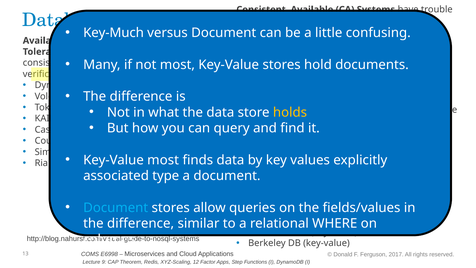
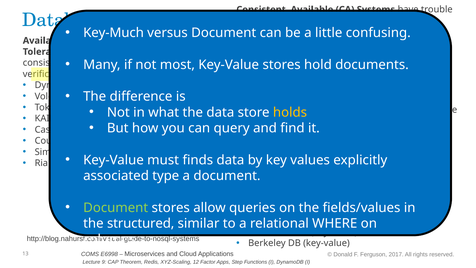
most at (163, 160): most -> must
Document at (116, 207) colour: light blue -> light green
difference at (141, 223): difference -> structured
